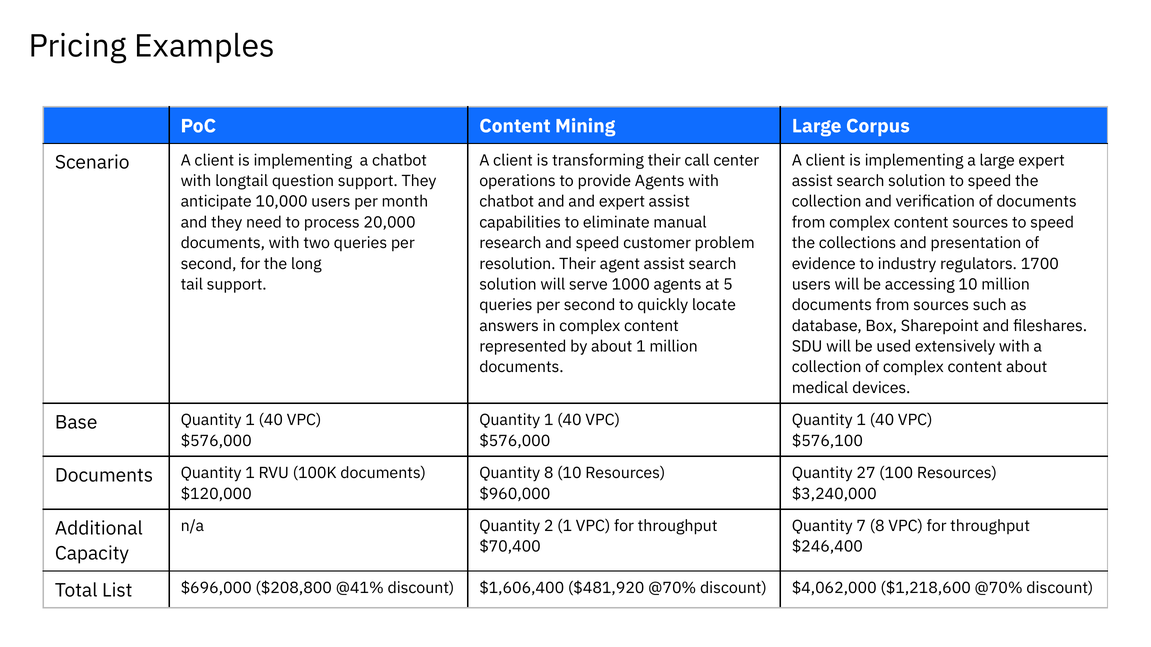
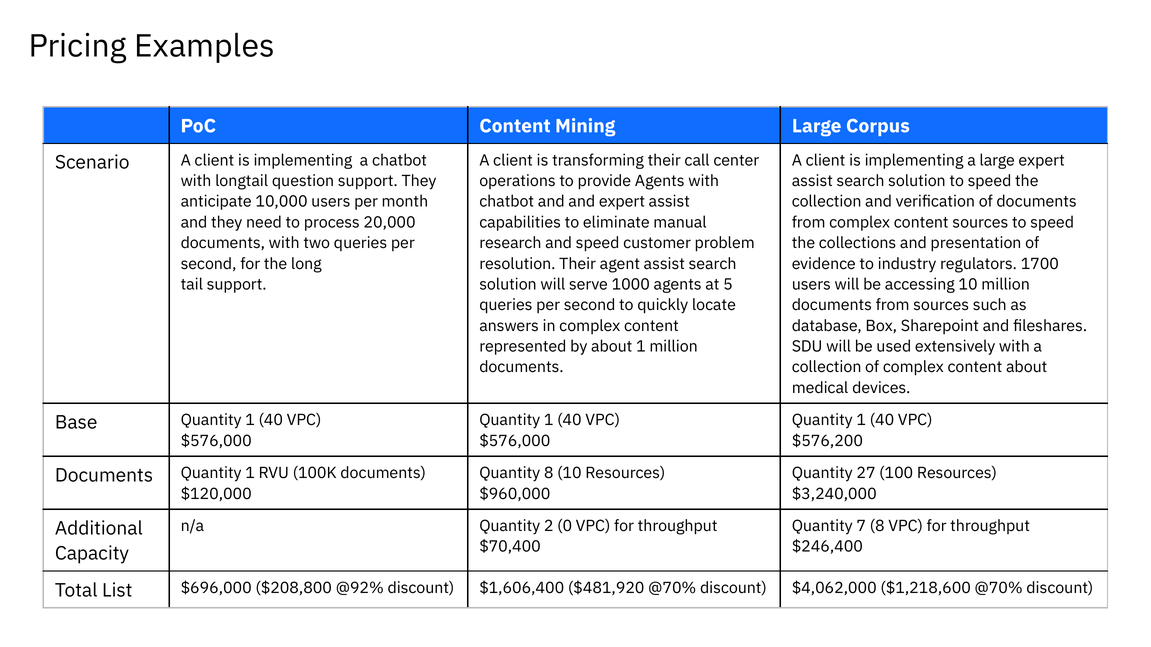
$576,100: $576,100 -> $576,200
2 1: 1 -> 0
@41%: @41% -> @92%
